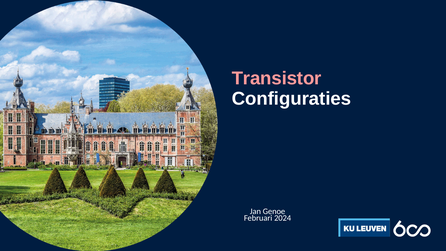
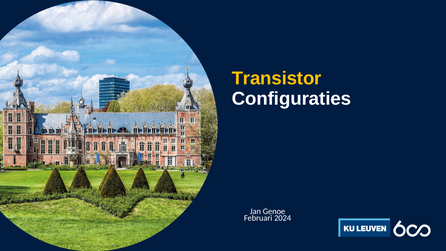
Transistor colour: pink -> yellow
